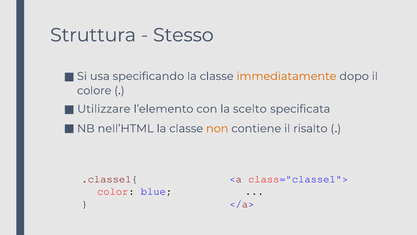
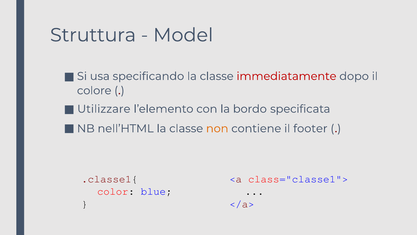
Stesso: Stesso -> Model
immediatamente colour: orange -> red
scelto: scelto -> bordo
risalto: risalto -> footer
